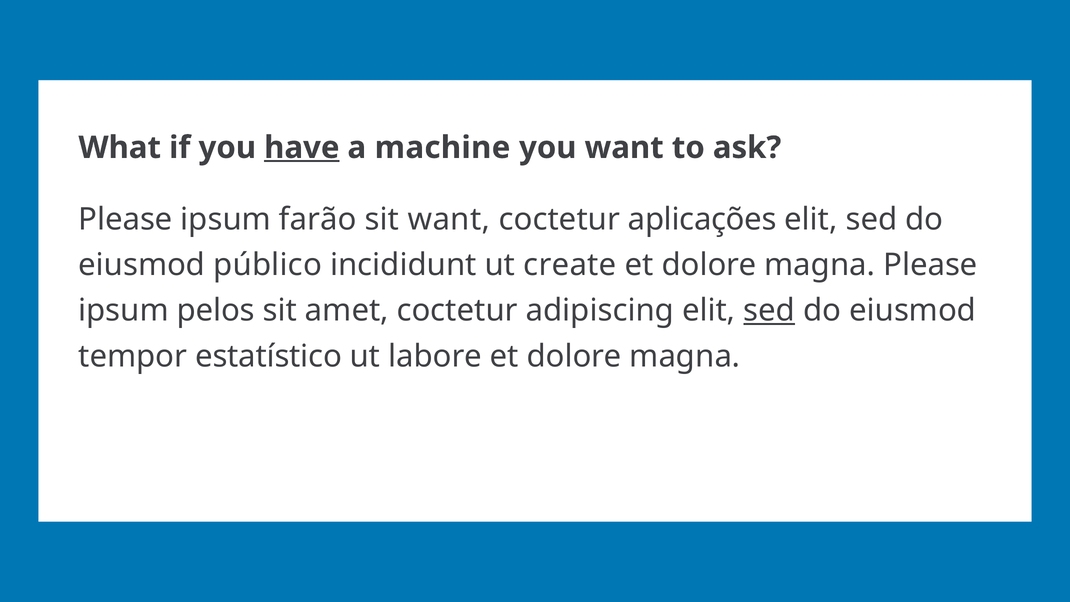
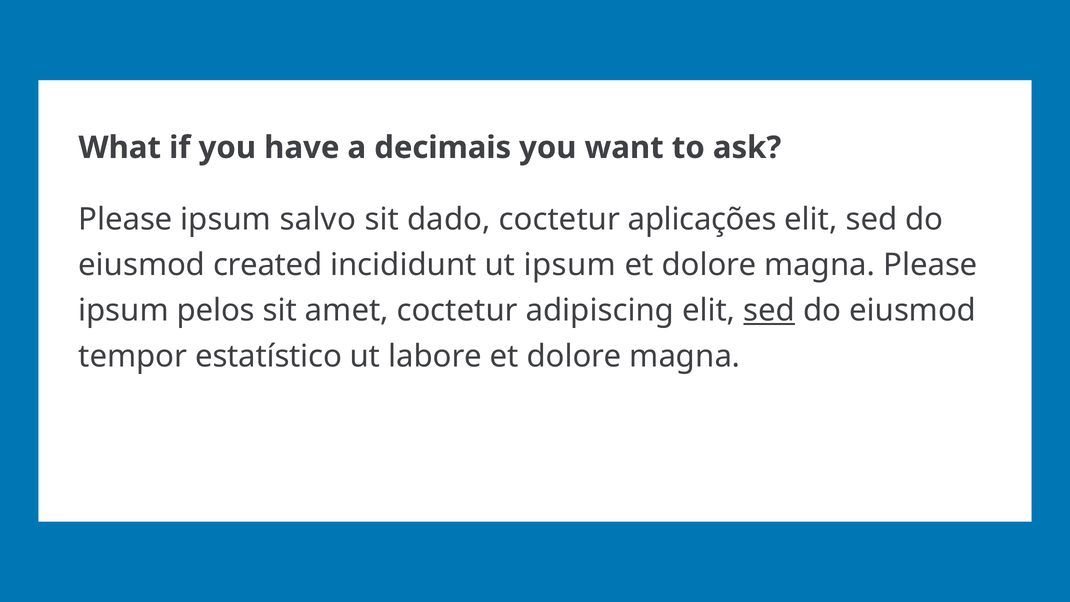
have underline: present -> none
machine: machine -> decimais
farão: farão -> salvo
sit want: want -> dado
público: público -> created
ut create: create -> ipsum
